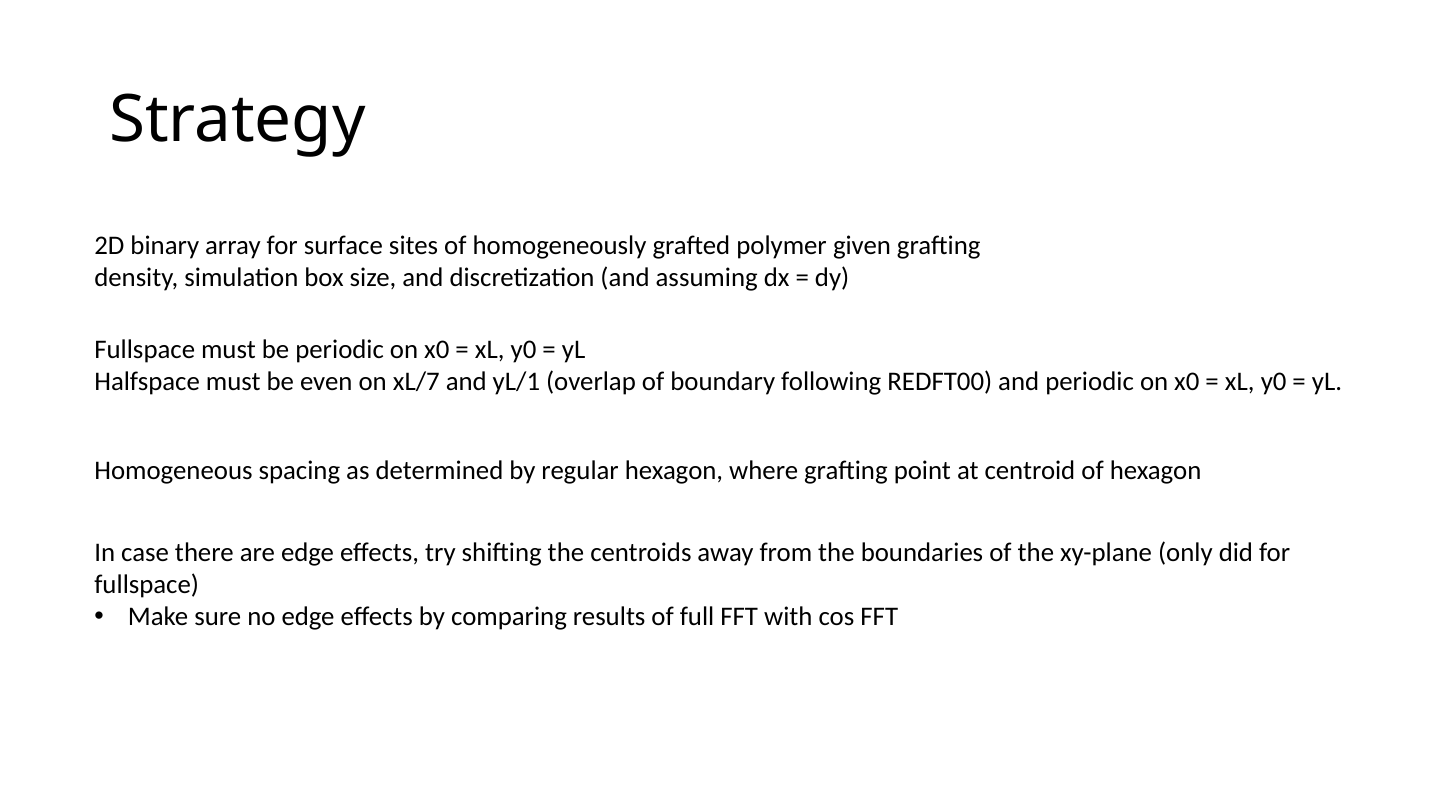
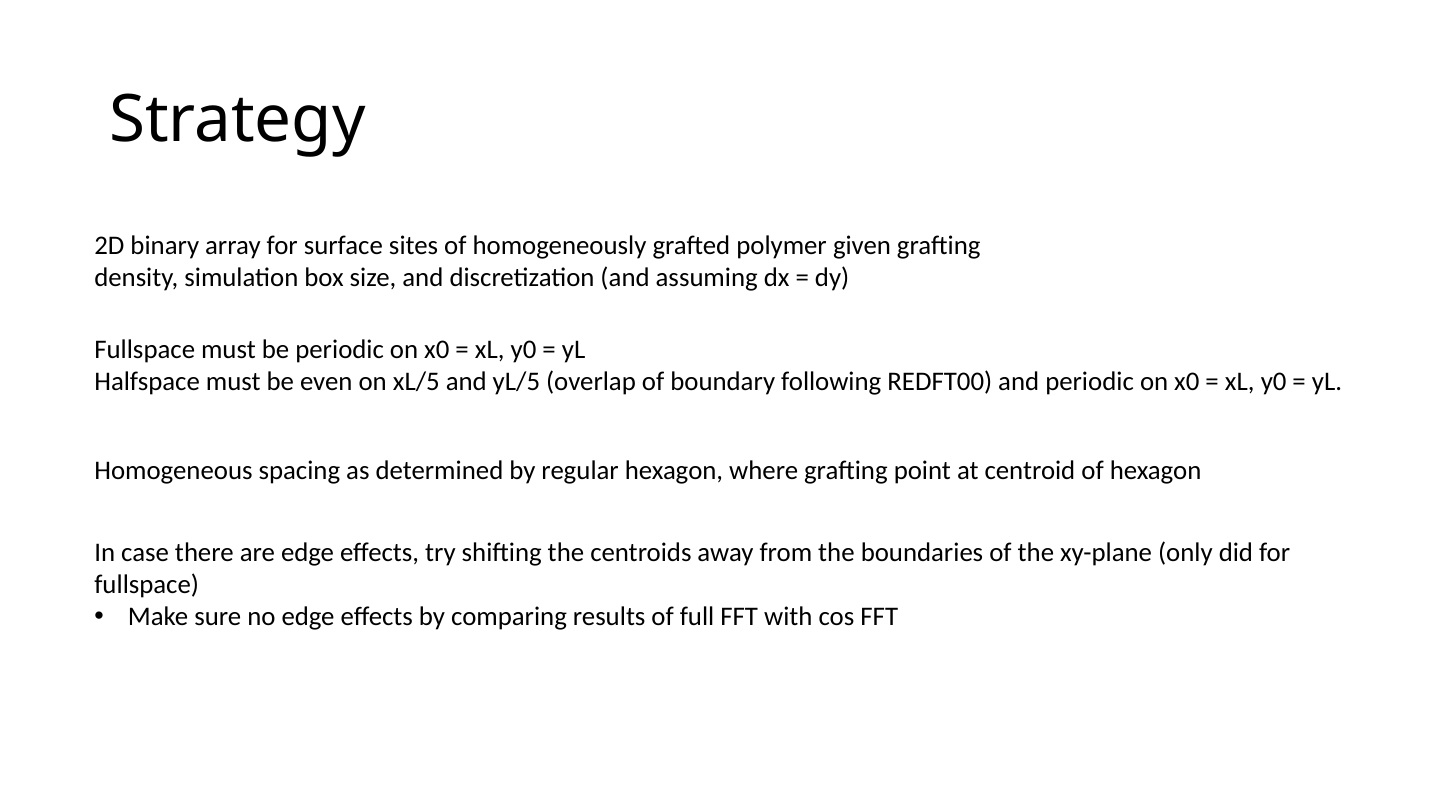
xL/7: xL/7 -> xL/5
yL/1: yL/1 -> yL/5
